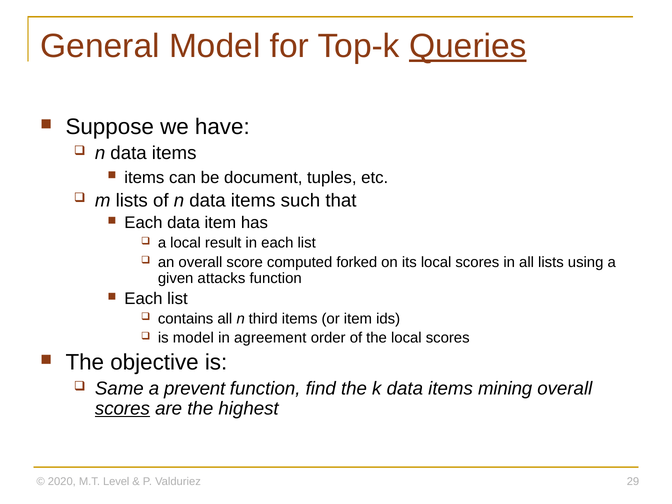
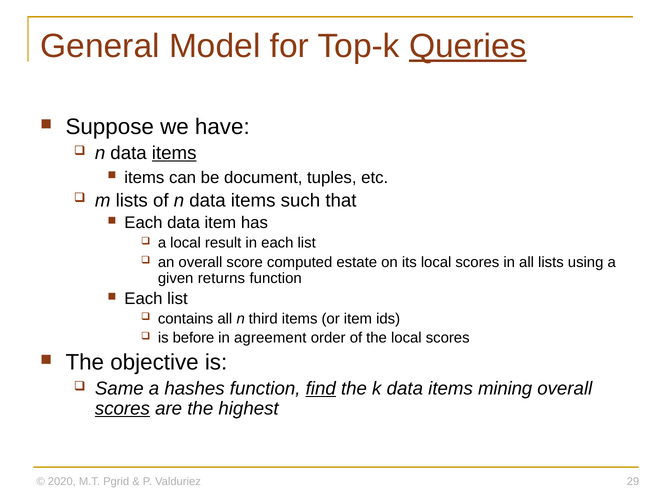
items at (174, 153) underline: none -> present
forked: forked -> estate
attacks: attacks -> returns
is model: model -> before
prevent: prevent -> hashes
find underline: none -> present
Level: Level -> Pgrid
